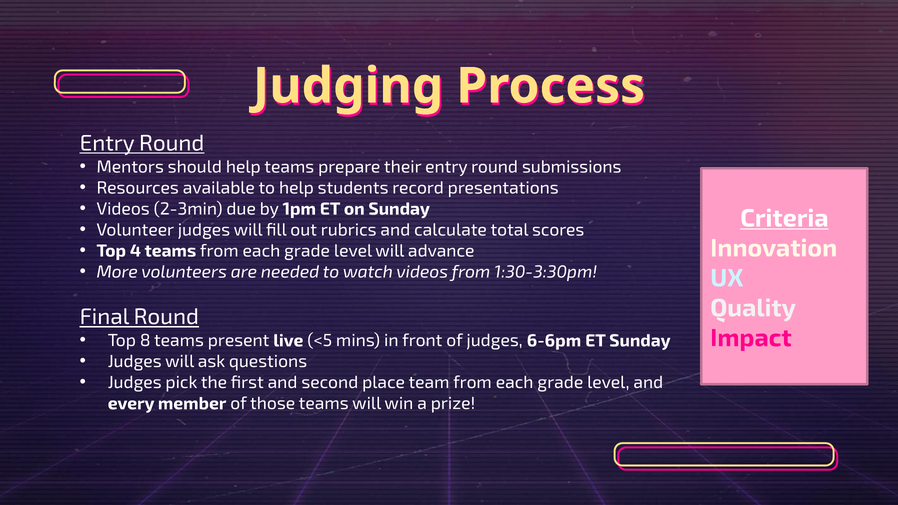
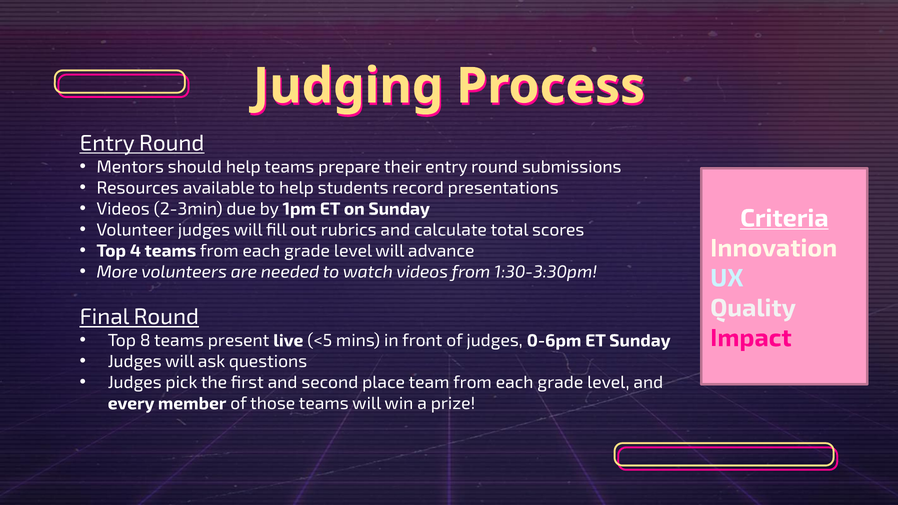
6-6pm: 6-6pm -> 0-6pm
